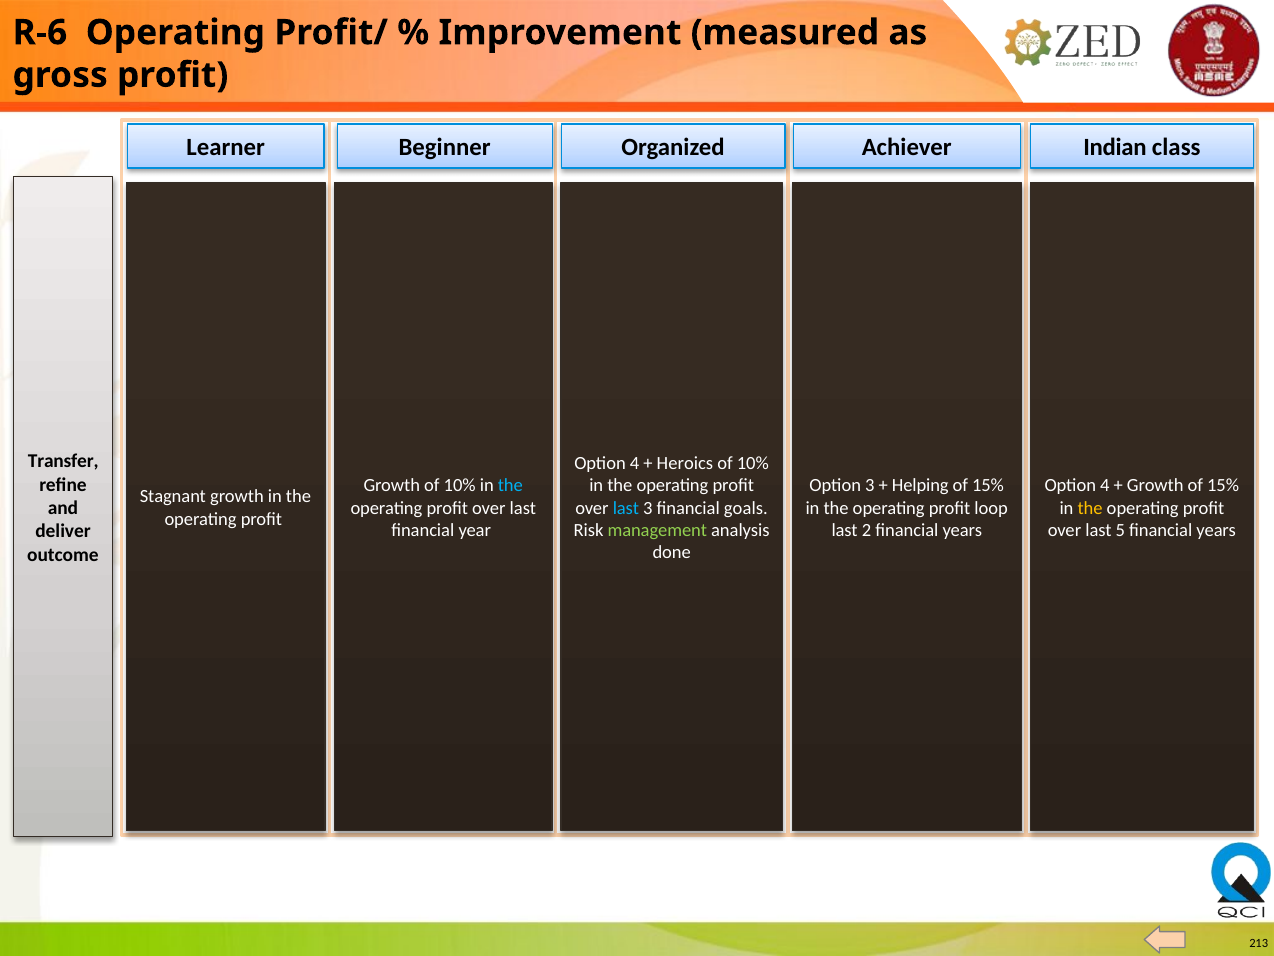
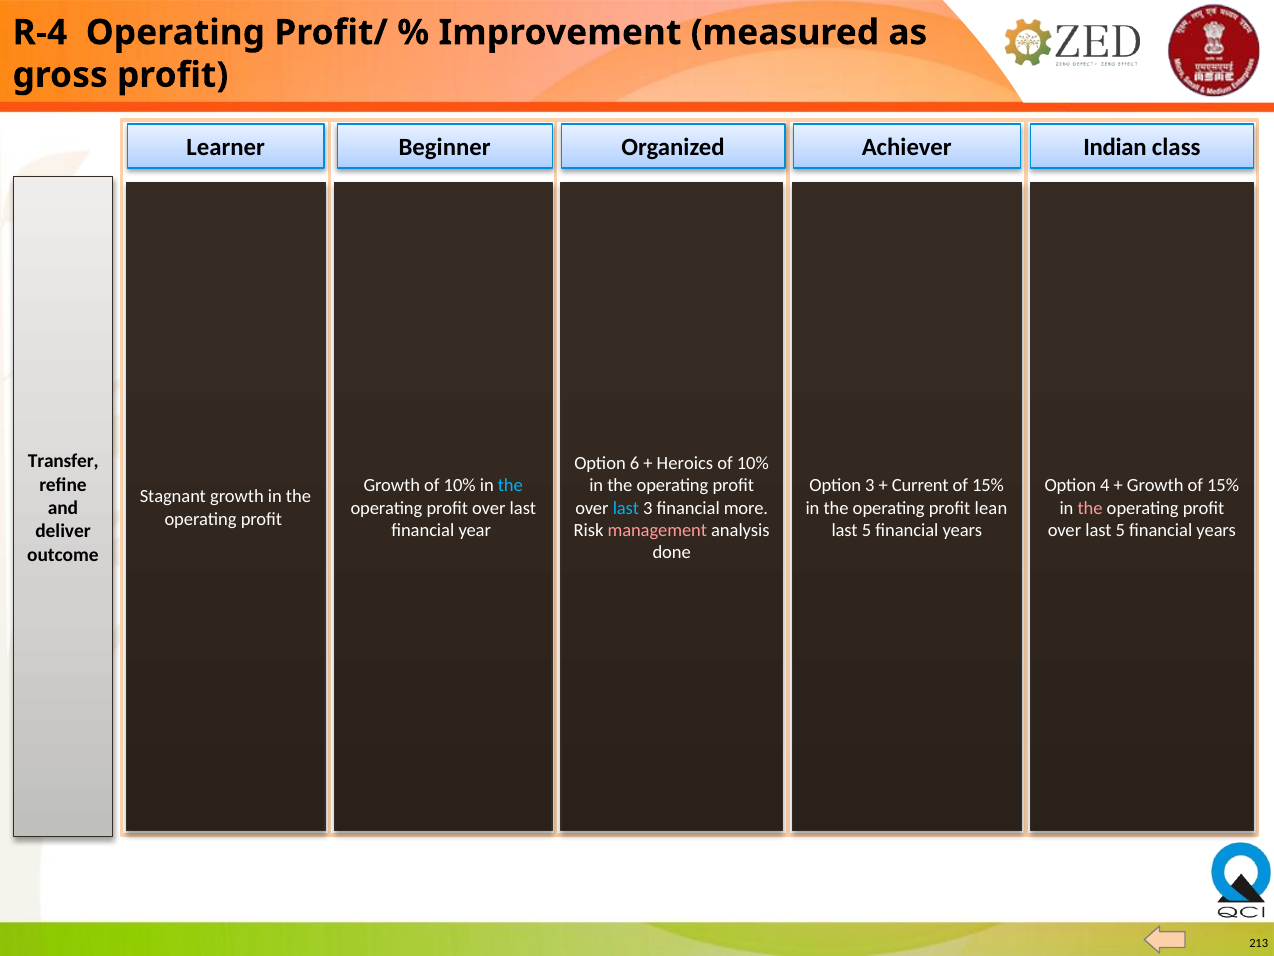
R-6: R-6 -> R-4
4 at (635, 463): 4 -> 6
Helping: Helping -> Current
goals: goals -> more
loop: loop -> lean
the at (1090, 508) colour: yellow -> pink
management colour: light green -> pink
2 at (867, 530): 2 -> 5
